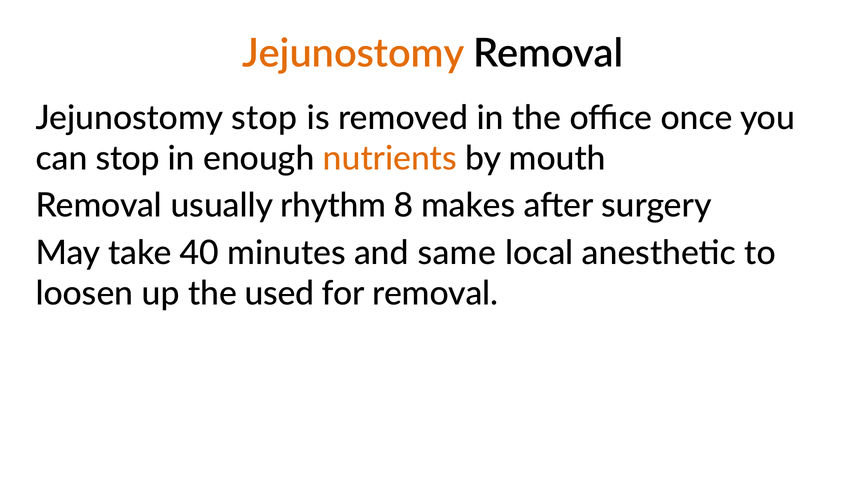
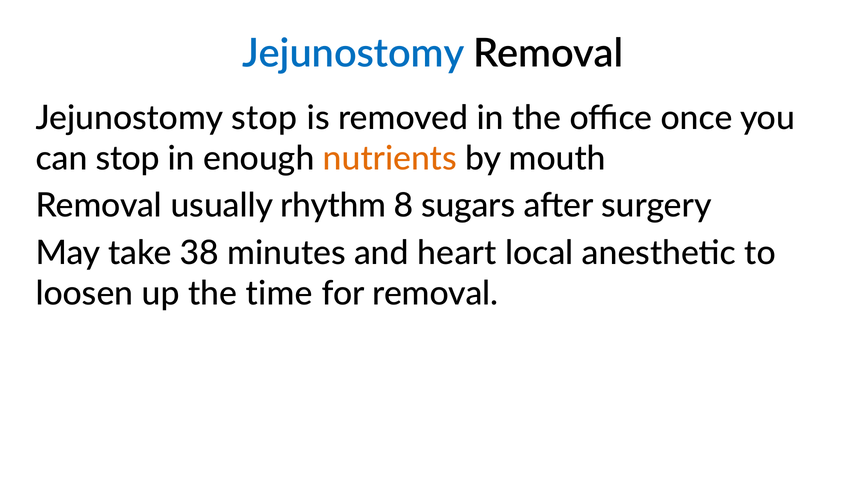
Jejunostomy at (353, 54) colour: orange -> blue
makes: makes -> sugars
40: 40 -> 38
same: same -> heart
used: used -> time
